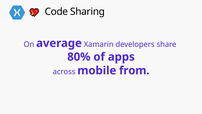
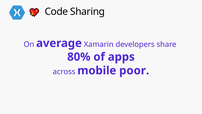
from: from -> poor
